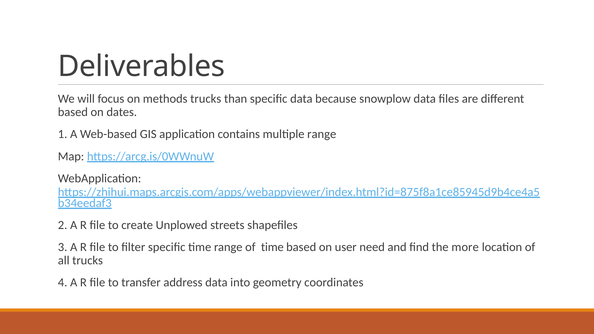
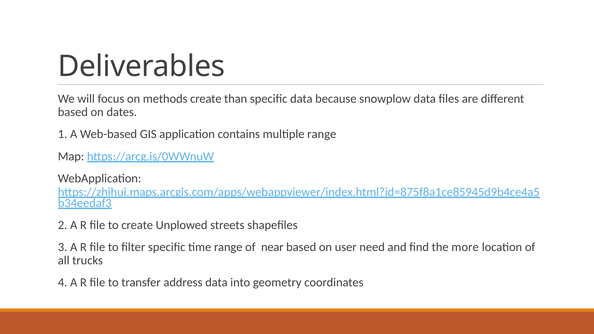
methods trucks: trucks -> create
of time: time -> near
